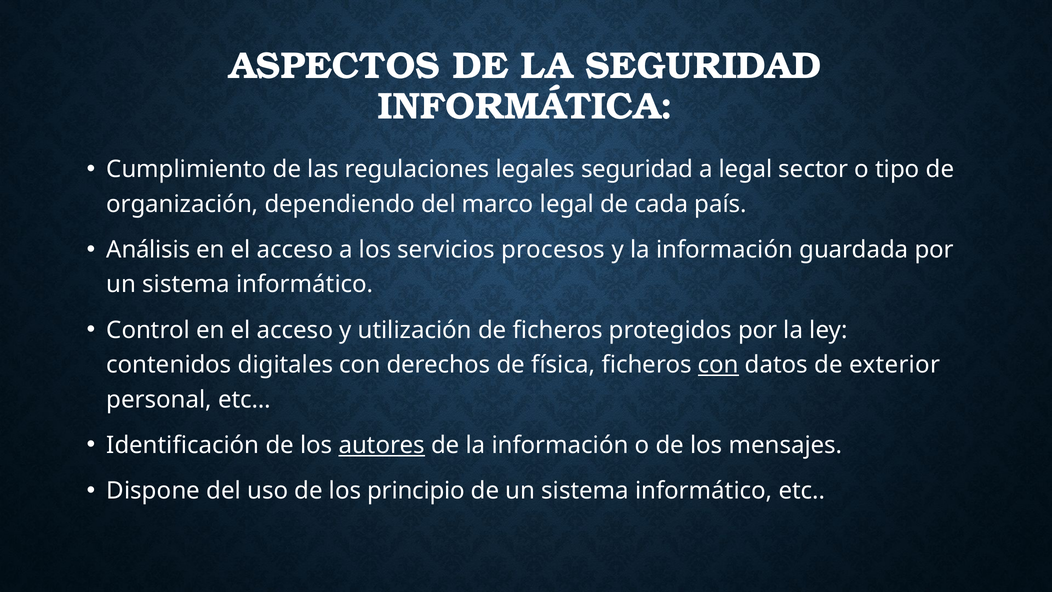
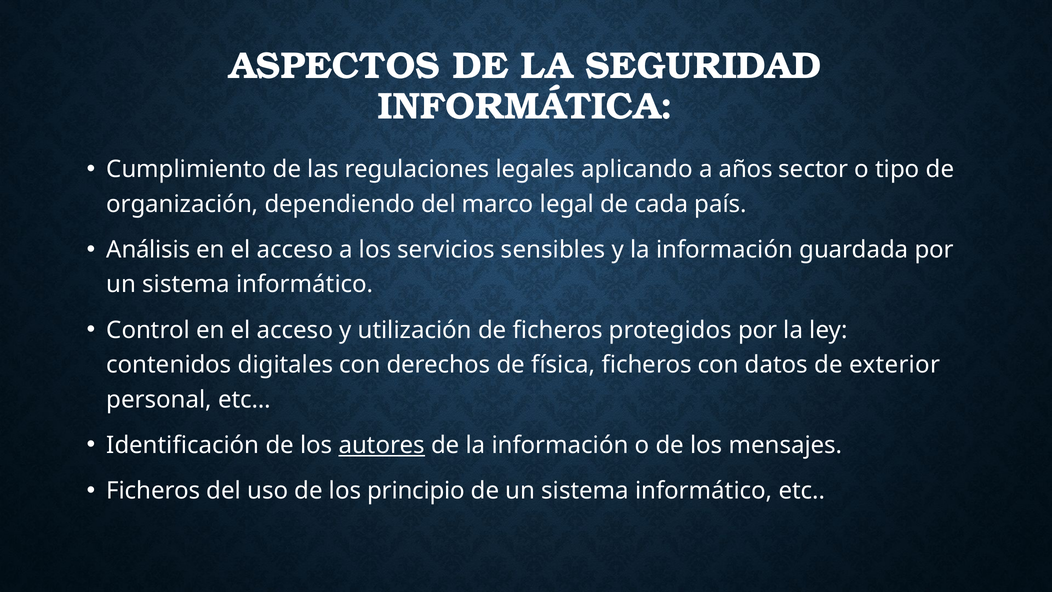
legales seguridad: seguridad -> aplicando
a legal: legal -> años
procesos: procesos -> sensibles
con at (718, 365) underline: present -> none
Dispone at (153, 491): Dispone -> Ficheros
